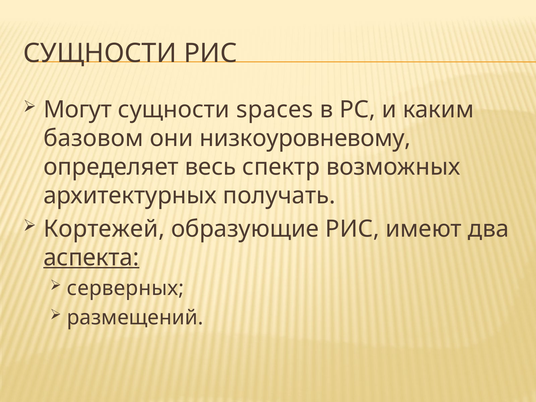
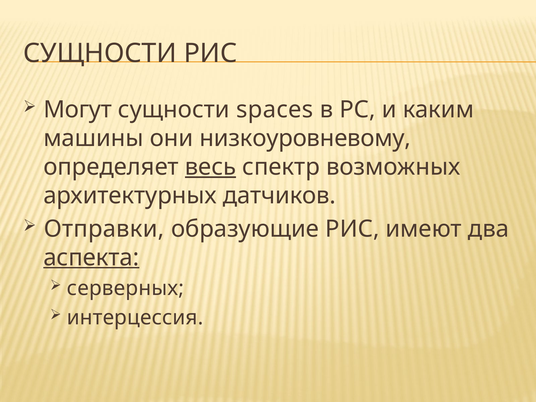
базовом: базовом -> машины
весь underline: none -> present
получать: получать -> датчиков
Кортежей: Кортежей -> Отправки
размещений: размещений -> интерцессия
